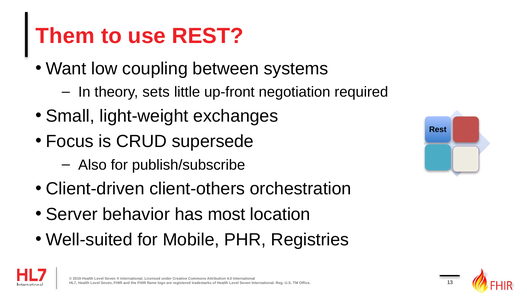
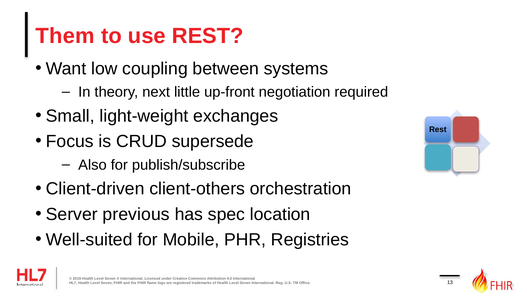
sets: sets -> next
behavior: behavior -> previous
most: most -> spec
